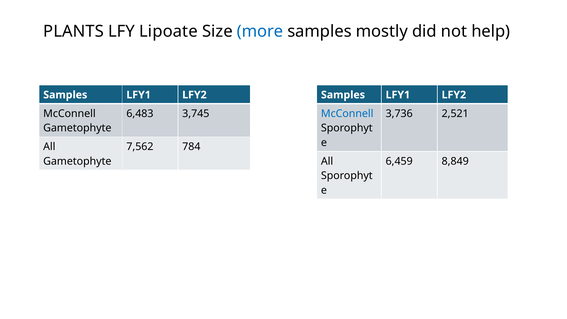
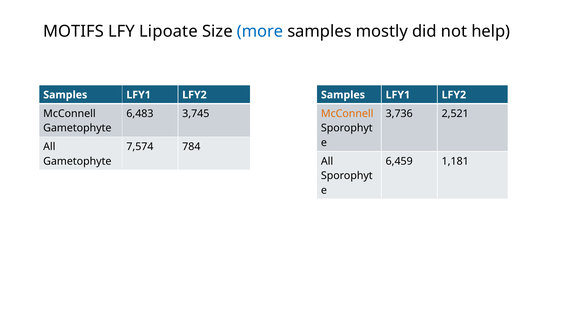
PLANTS: PLANTS -> MOTIFS
McConnell at (347, 114) colour: blue -> orange
7,562: 7,562 -> 7,574
8,849: 8,849 -> 1,181
